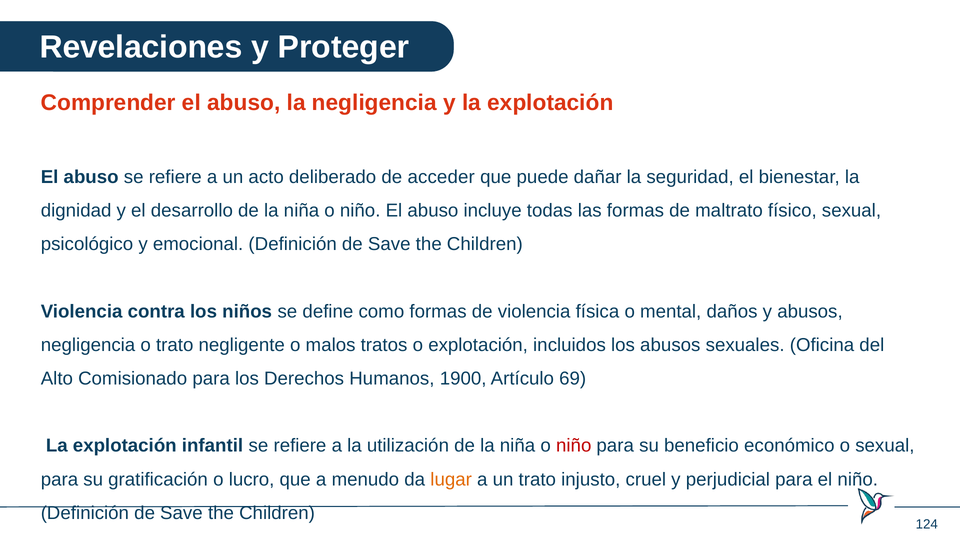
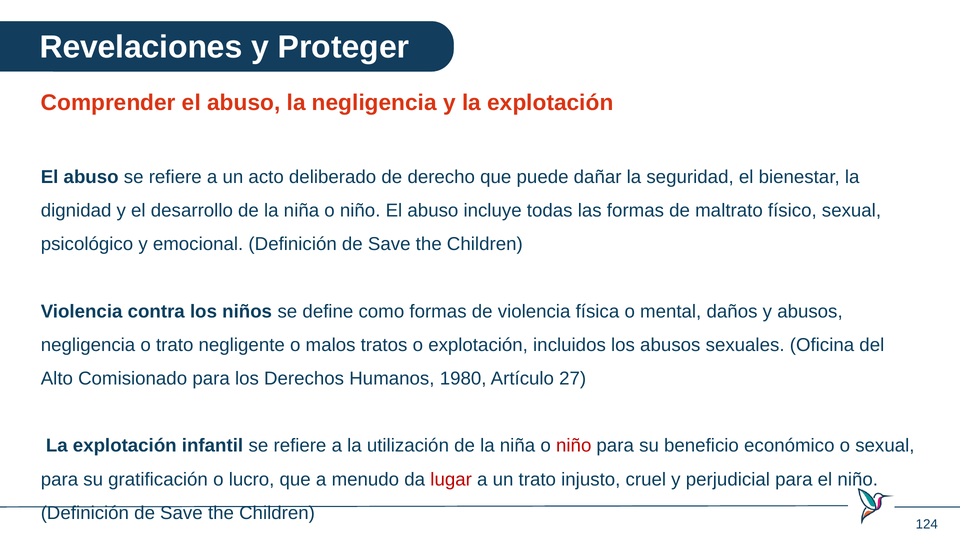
acceder: acceder -> derecho
1900: 1900 -> 1980
69: 69 -> 27
lugar colour: orange -> red
